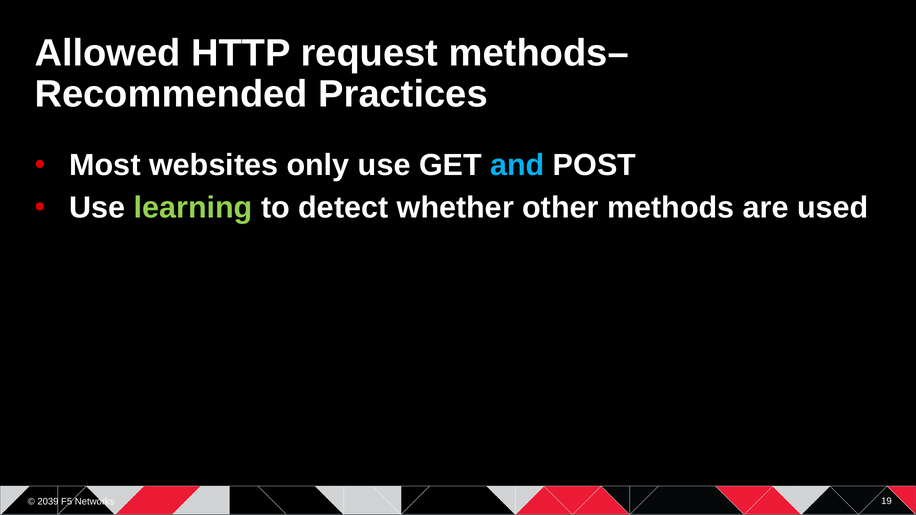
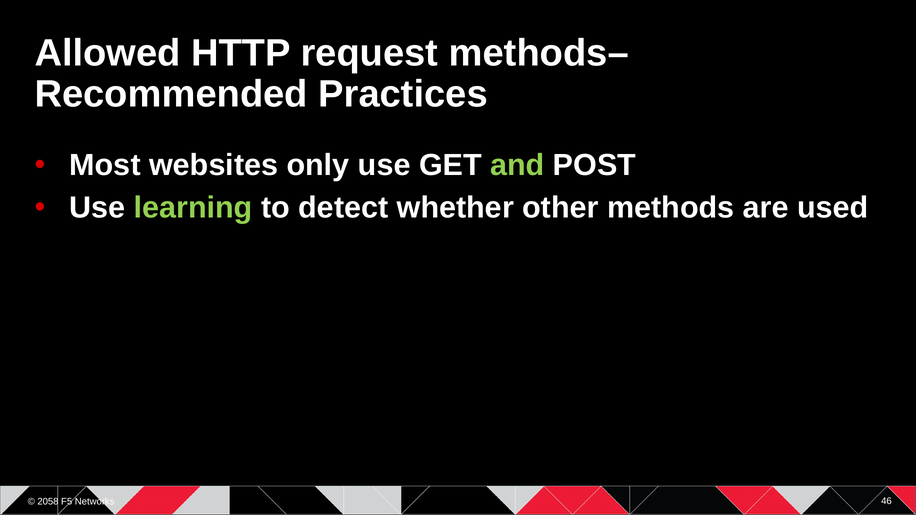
and colour: light blue -> light green
2039: 2039 -> 2058
19: 19 -> 46
